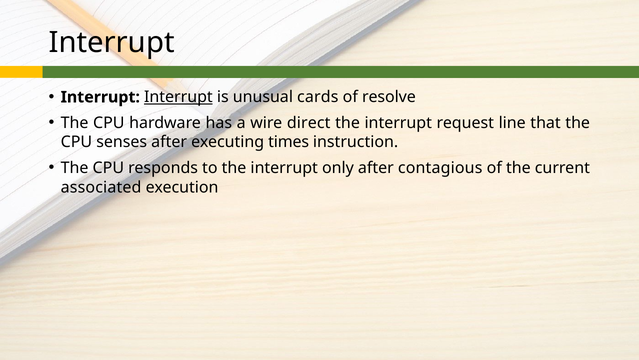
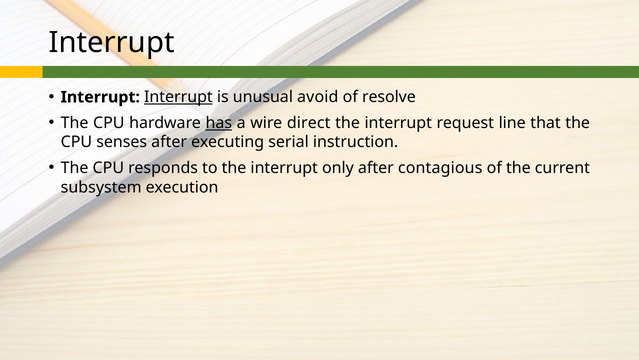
cards: cards -> avoid
has underline: none -> present
times: times -> serial
associated: associated -> subsystem
